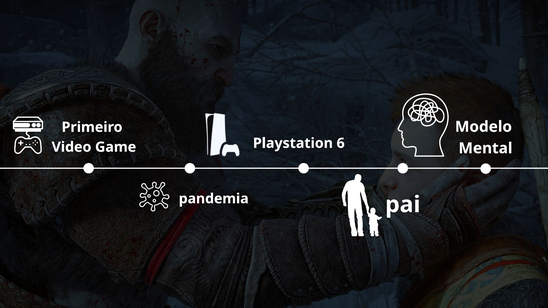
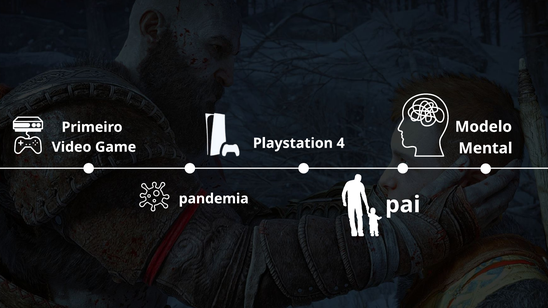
6: 6 -> 4
